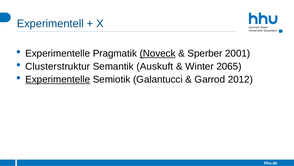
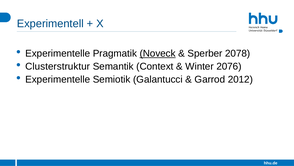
2001: 2001 -> 2078
Auskuft: Auskuft -> Context
2065: 2065 -> 2076
Experimentelle at (58, 79) underline: present -> none
